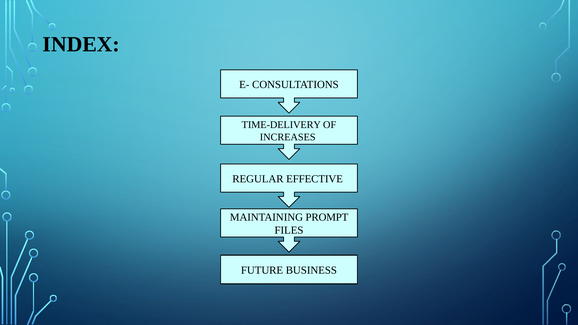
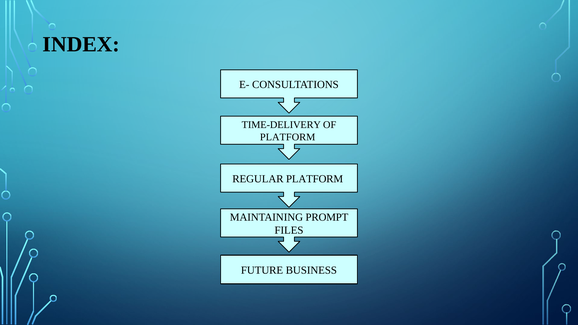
INCREASES at (288, 137): INCREASES -> PLATFORM
REGULAR EFFECTIVE: EFFECTIVE -> PLATFORM
